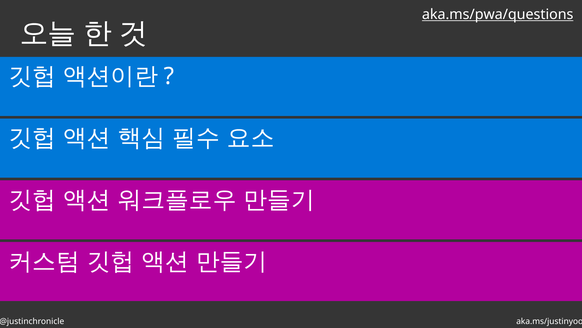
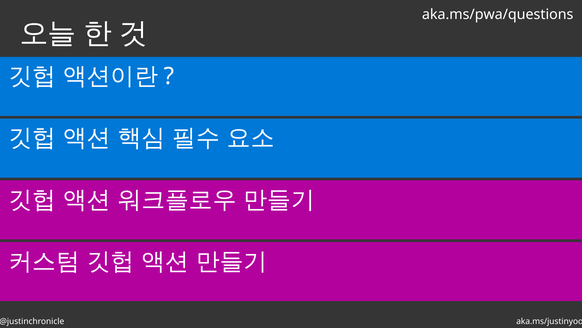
aka.ms/pwa/questions underline: present -> none
